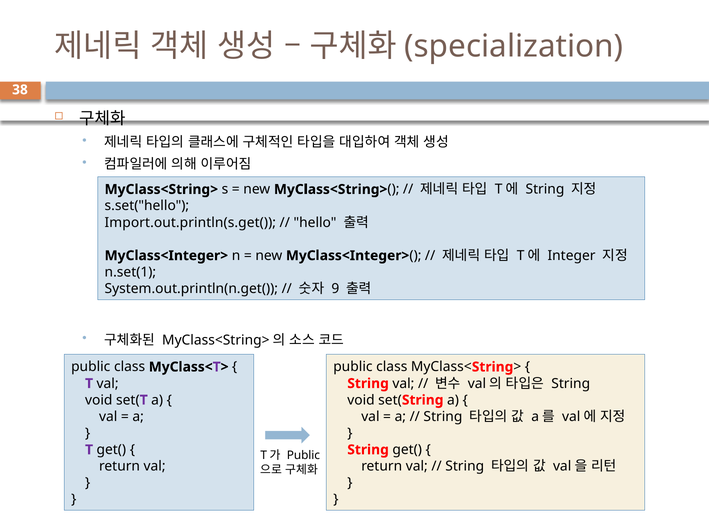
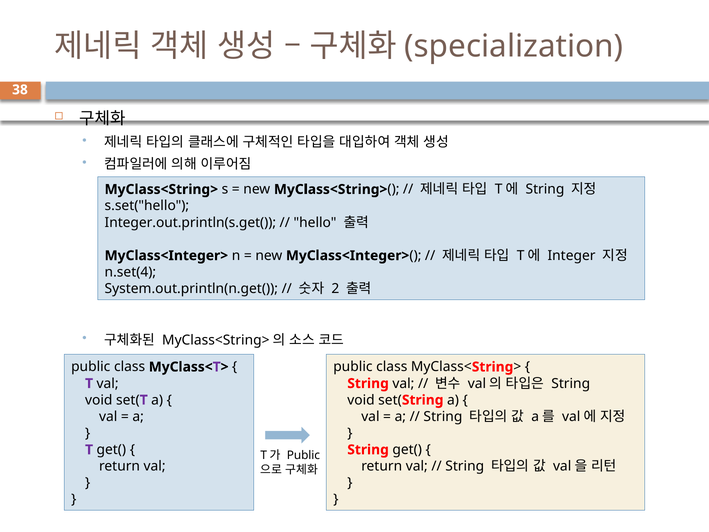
Import.out.println(s.get(: Import.out.println(s.get( -> Integer.out.println(s.get(
n.set(1: n.set(1 -> n.set(4
9: 9 -> 2
